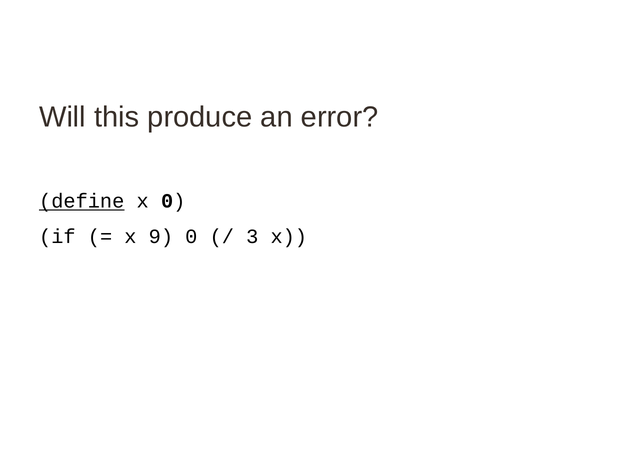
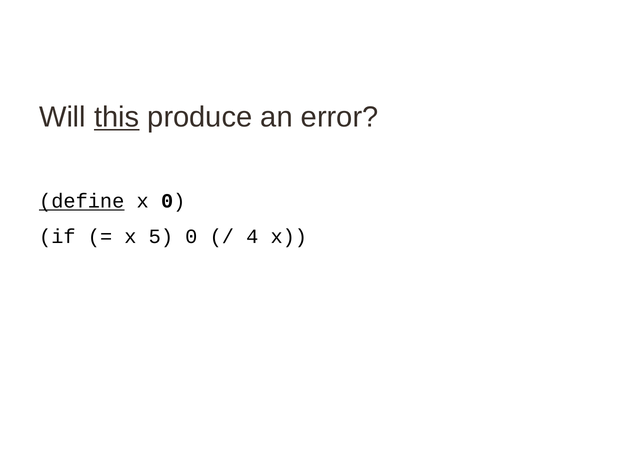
this underline: none -> present
9: 9 -> 5
3: 3 -> 4
